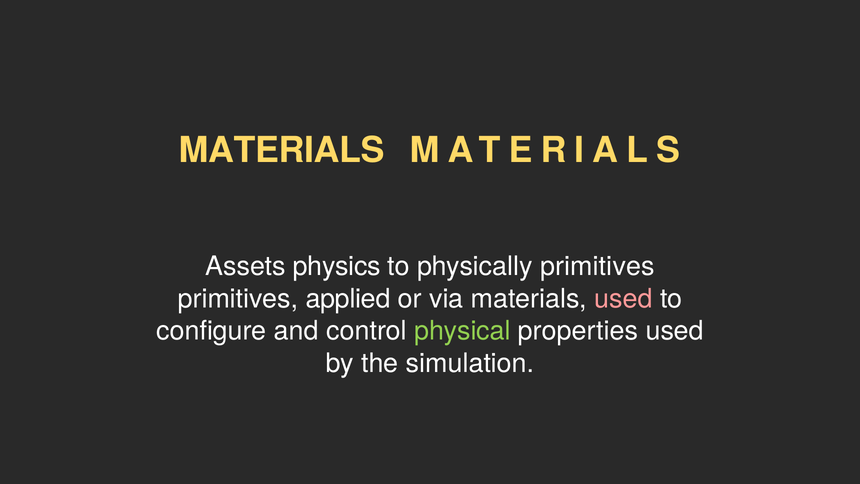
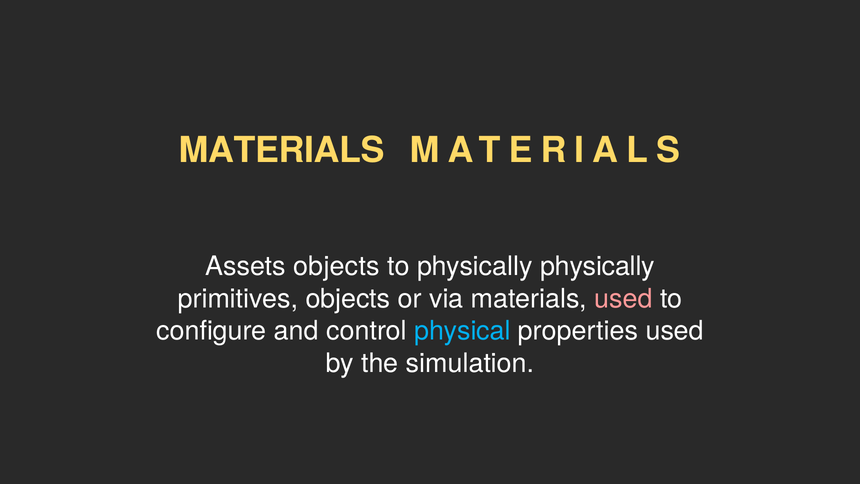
Assets physics: physics -> objects
physically primitives: primitives -> physically
primitives applied: applied -> objects
physical colour: light green -> light blue
